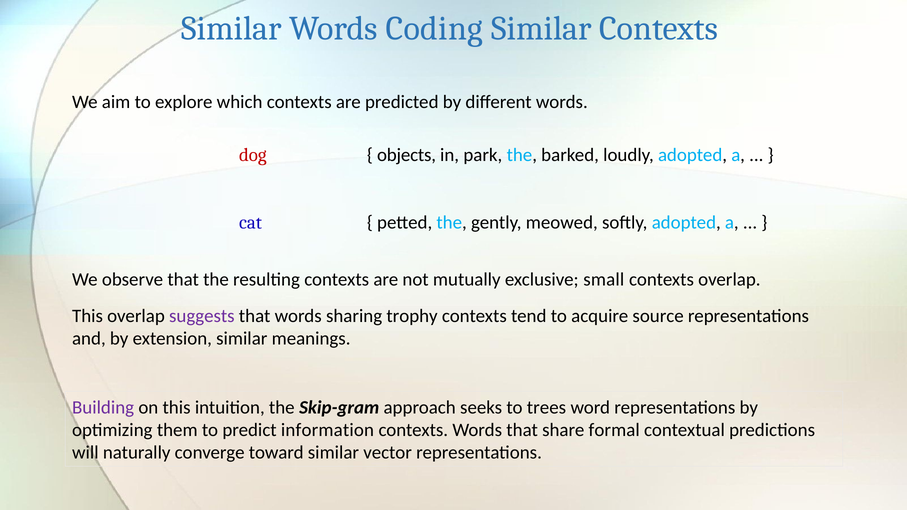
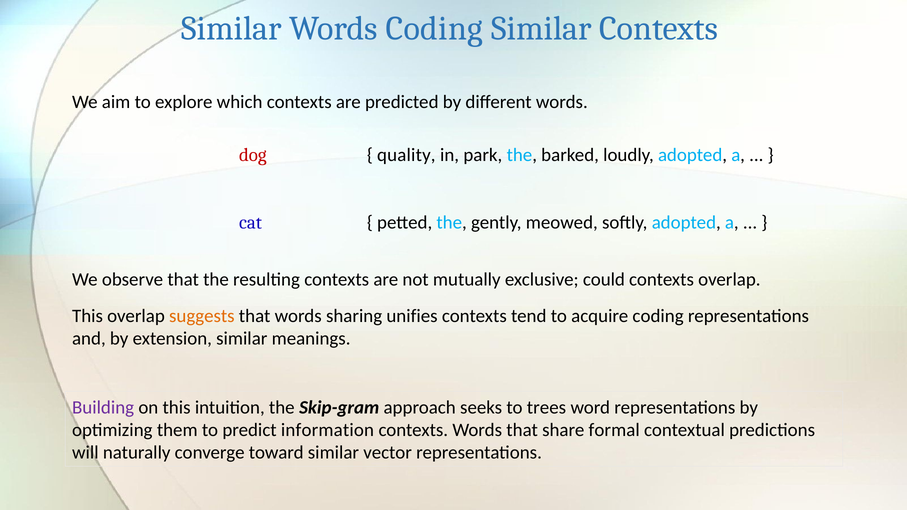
objects: objects -> quality
small: small -> could
suggests colour: purple -> orange
trophy: trophy -> unifies
acquire source: source -> coding
